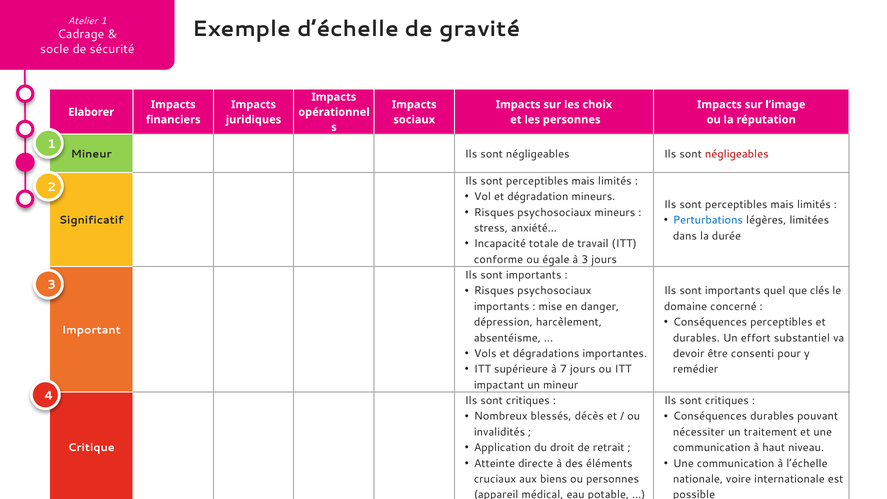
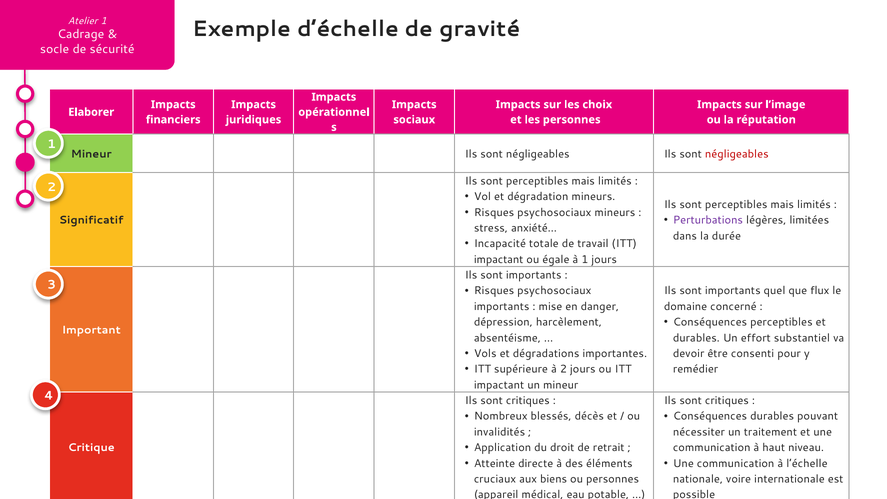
Perturbations colour: blue -> purple
conforme at (499, 259): conforme -> impactant
à 3: 3 -> 1
clés: clés -> flux
à 7: 7 -> 2
